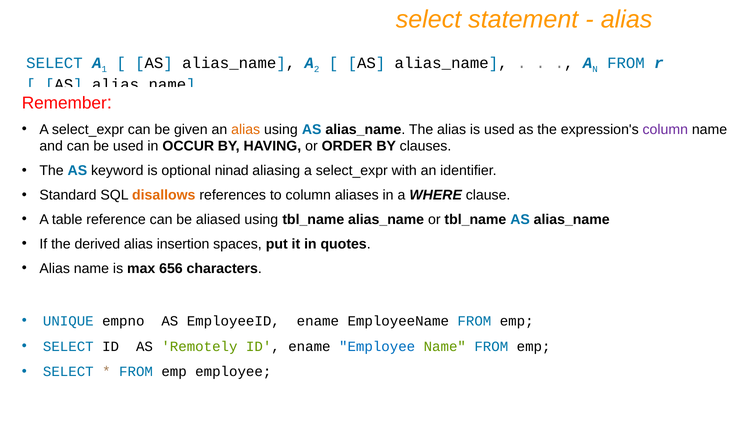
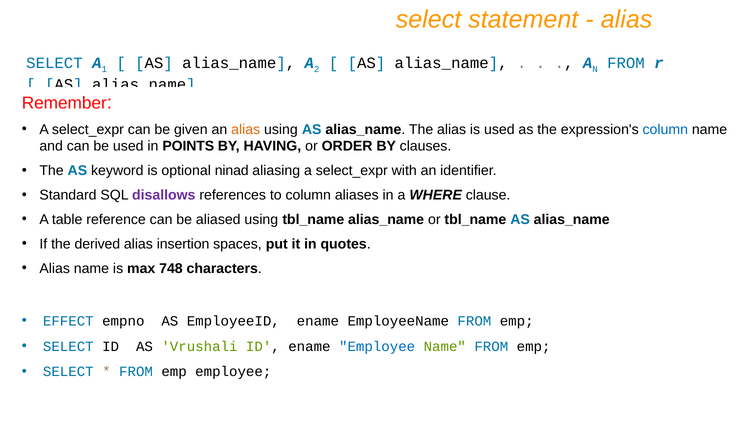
column at (665, 129) colour: purple -> blue
OCCUR: OCCUR -> POINTS
disallows colour: orange -> purple
656: 656 -> 748
UNIQUE: UNIQUE -> EFFECT
Remotely: Remotely -> Vrushali
